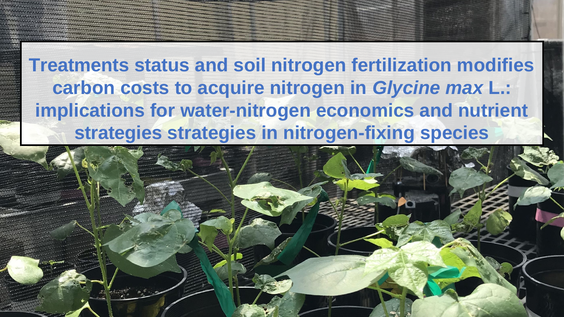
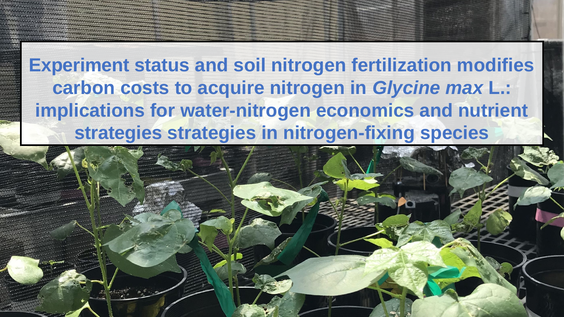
Treatments: Treatments -> Experiment
